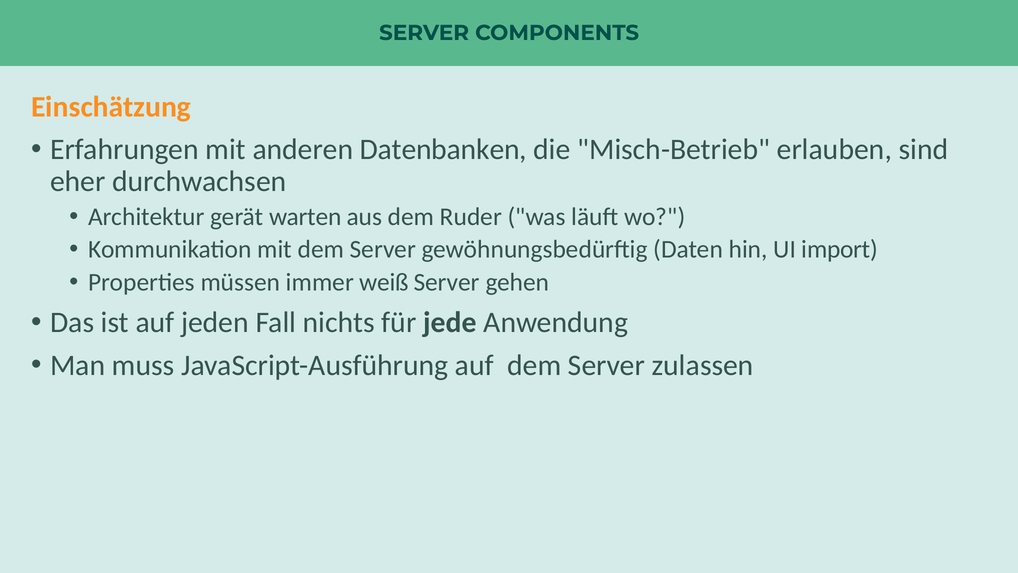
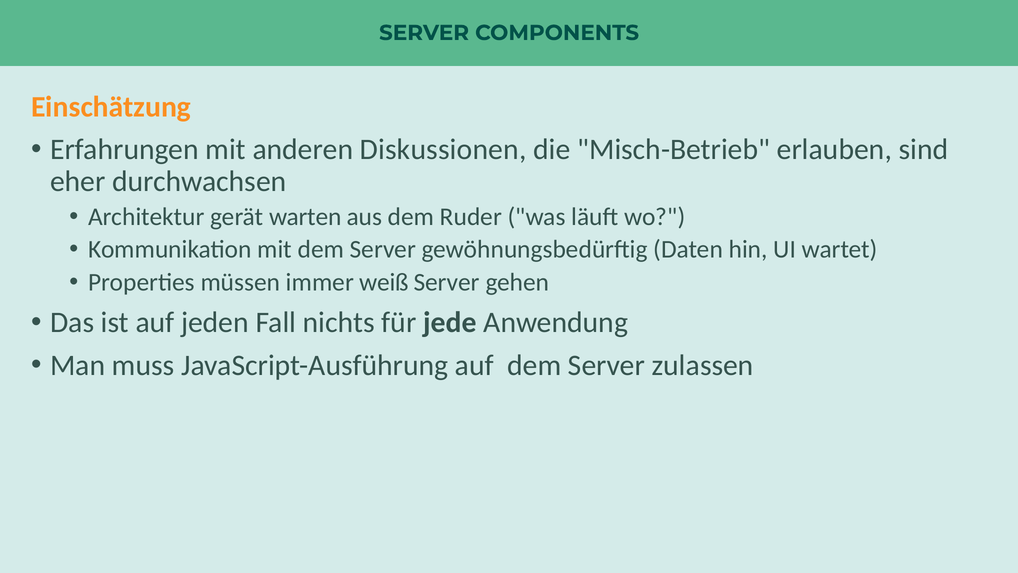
Datenbanken: Datenbanken -> Diskussionen
import: import -> wartet
